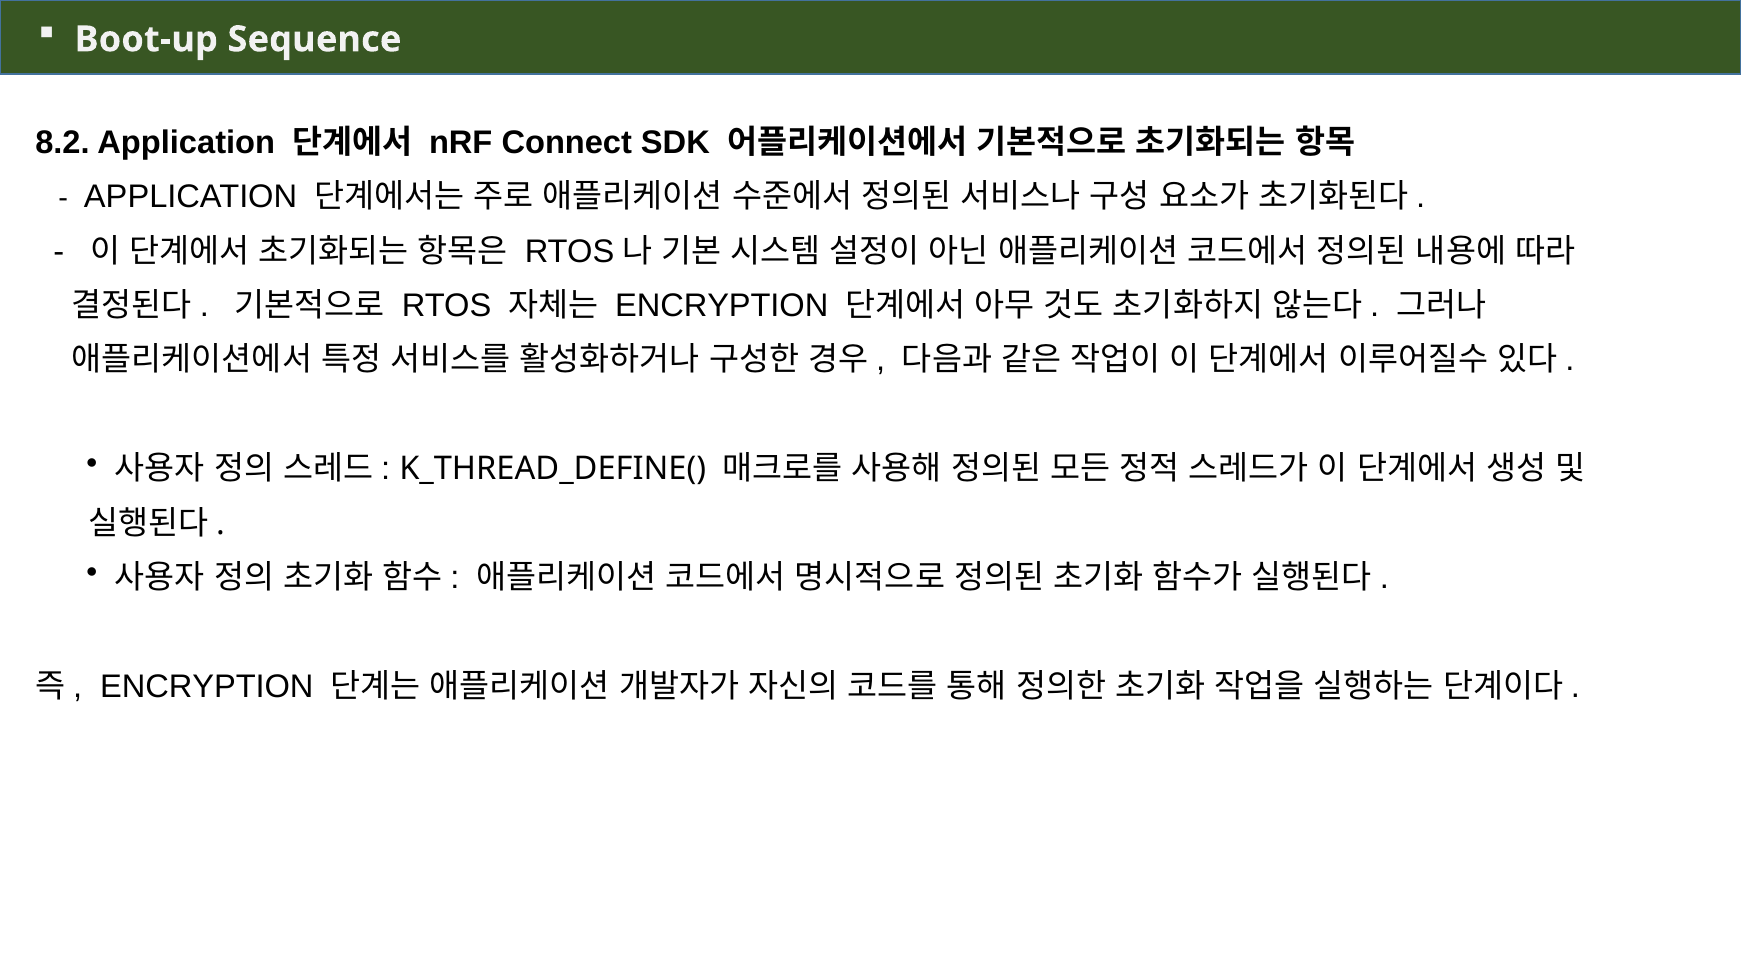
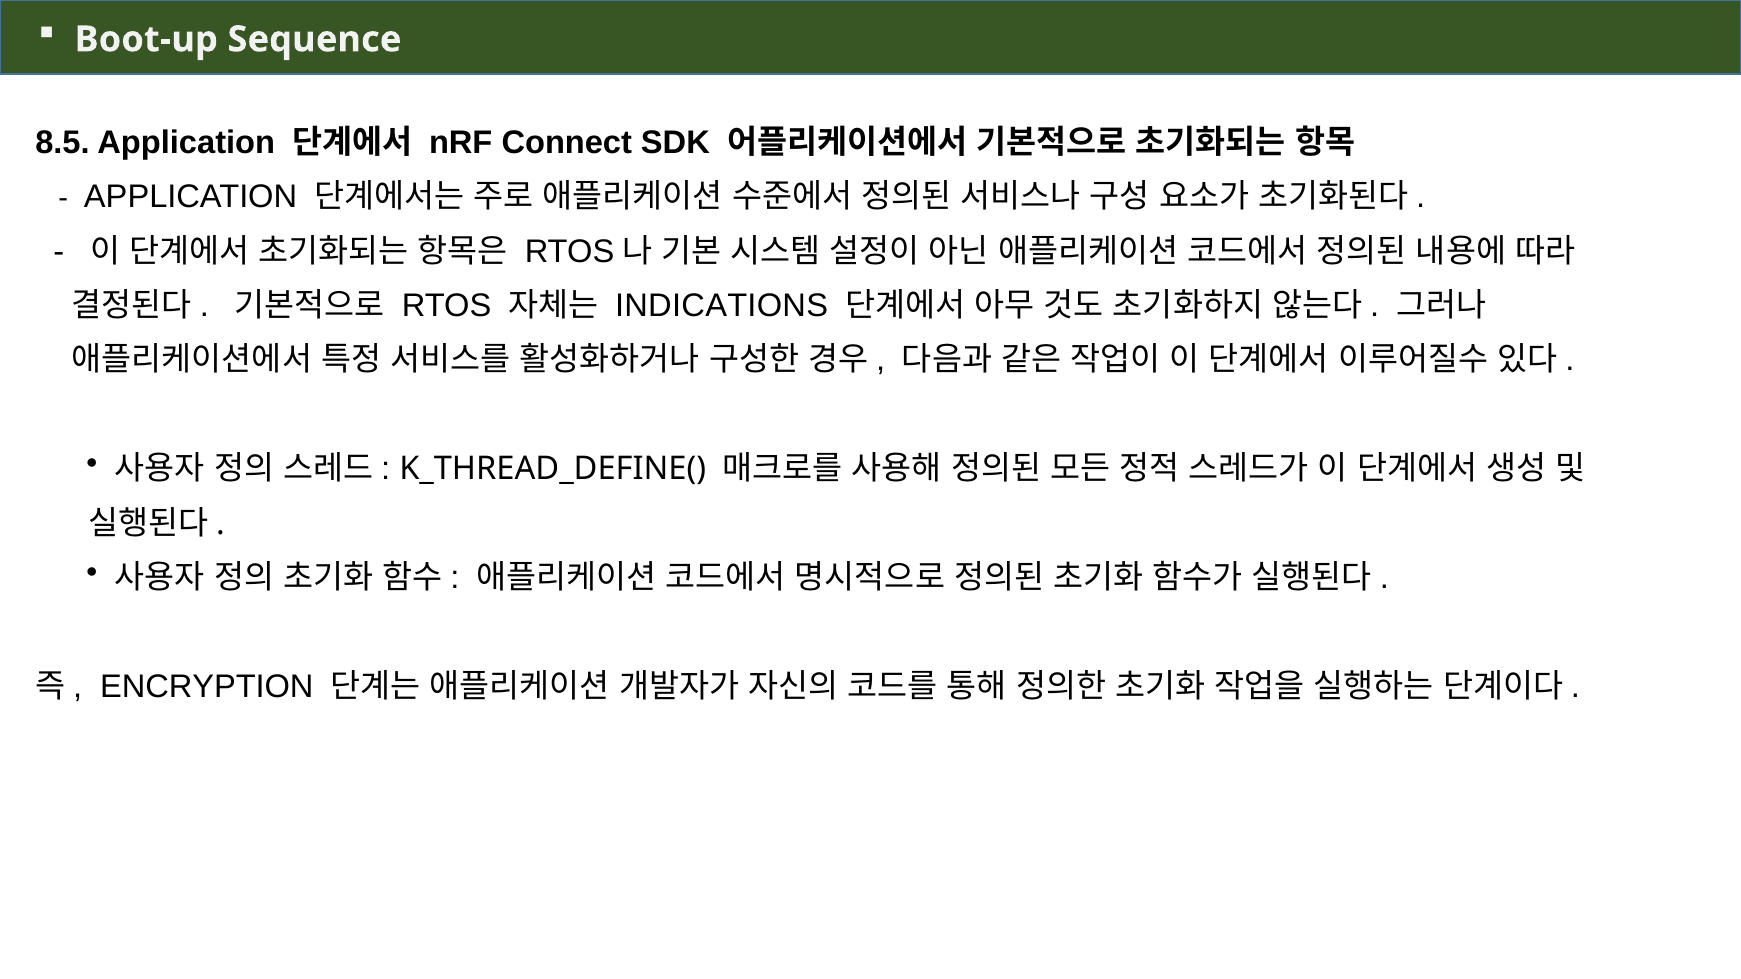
8.2: 8.2 -> 8.5
ENCRYPTION at (722, 306): ENCRYPTION -> INDICATIONS
